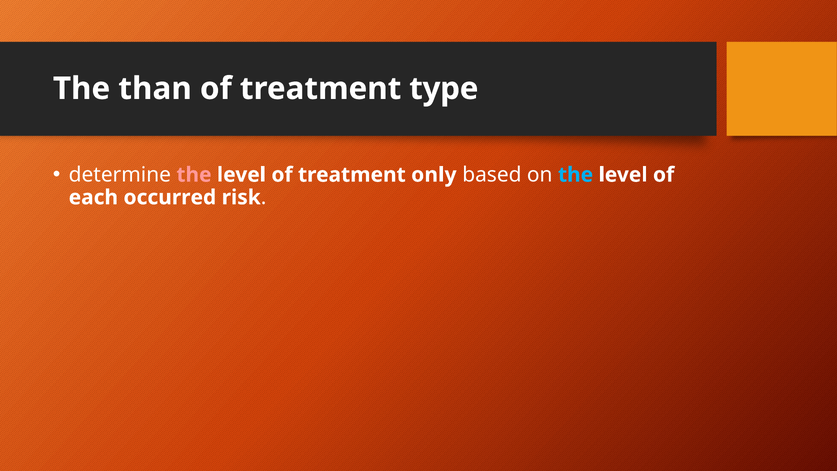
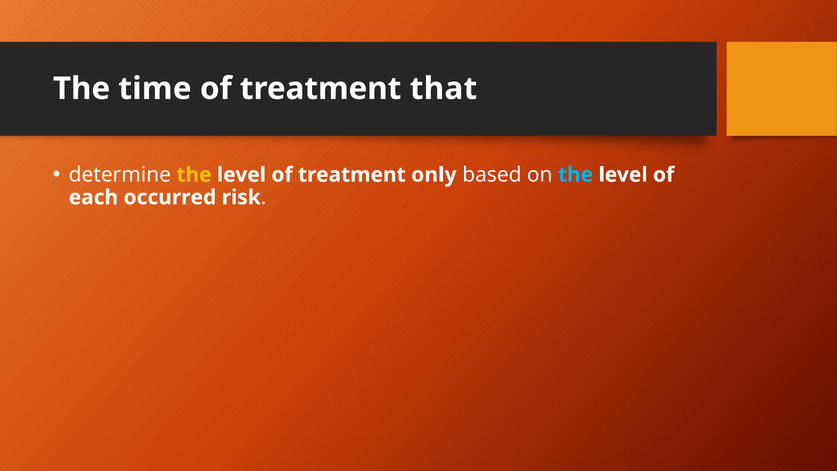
than: than -> time
type: type -> that
the at (194, 175) colour: pink -> yellow
